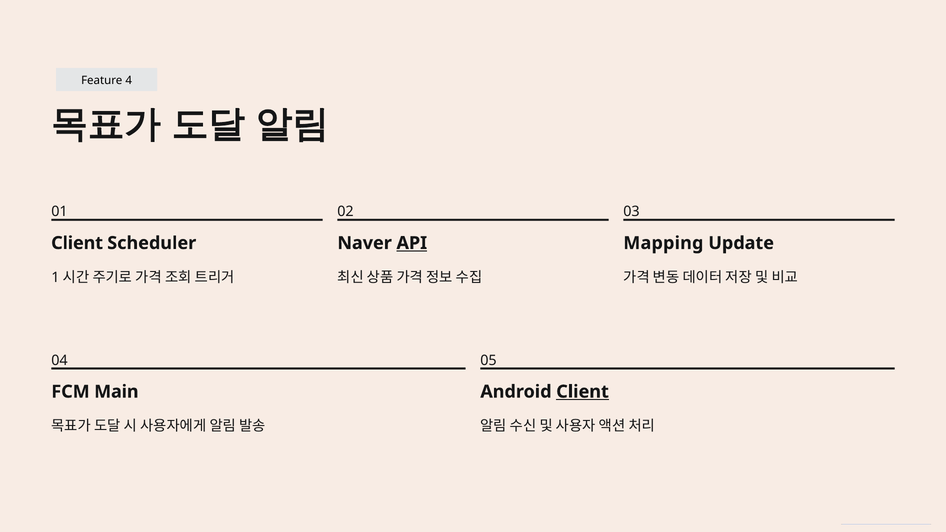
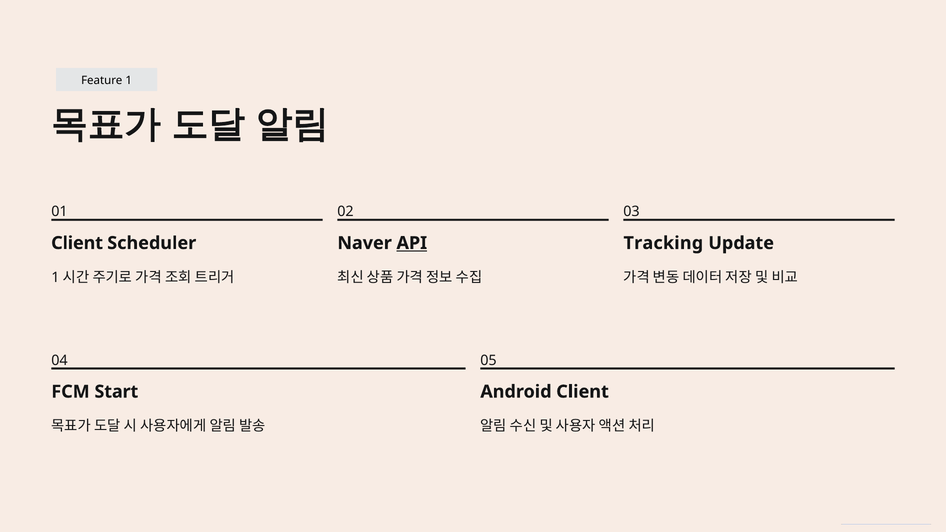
4: 4 -> 1
Mapping: Mapping -> Tracking
Main: Main -> Start
Client at (583, 392) underline: present -> none
